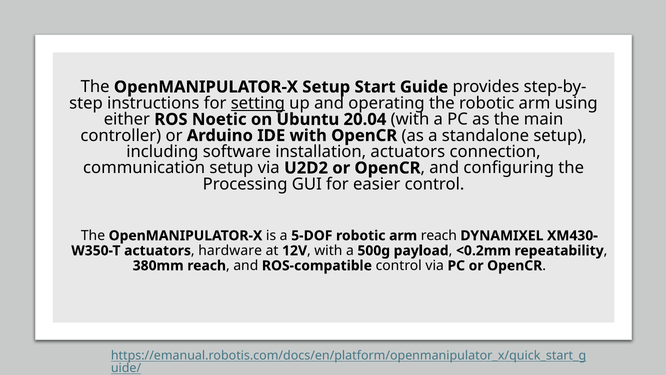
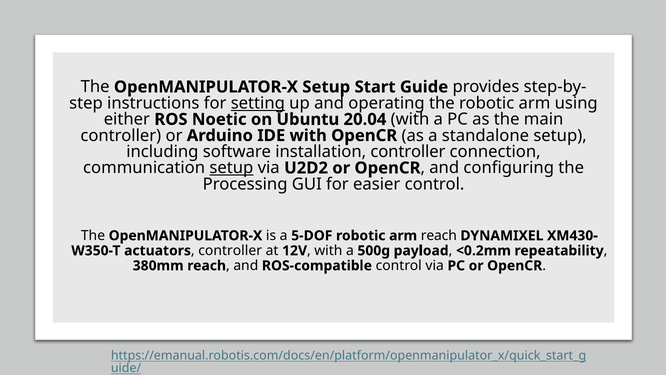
installation actuators: actuators -> controller
setup at (231, 168) underline: none -> present
hardware at (230, 250): hardware -> controller
